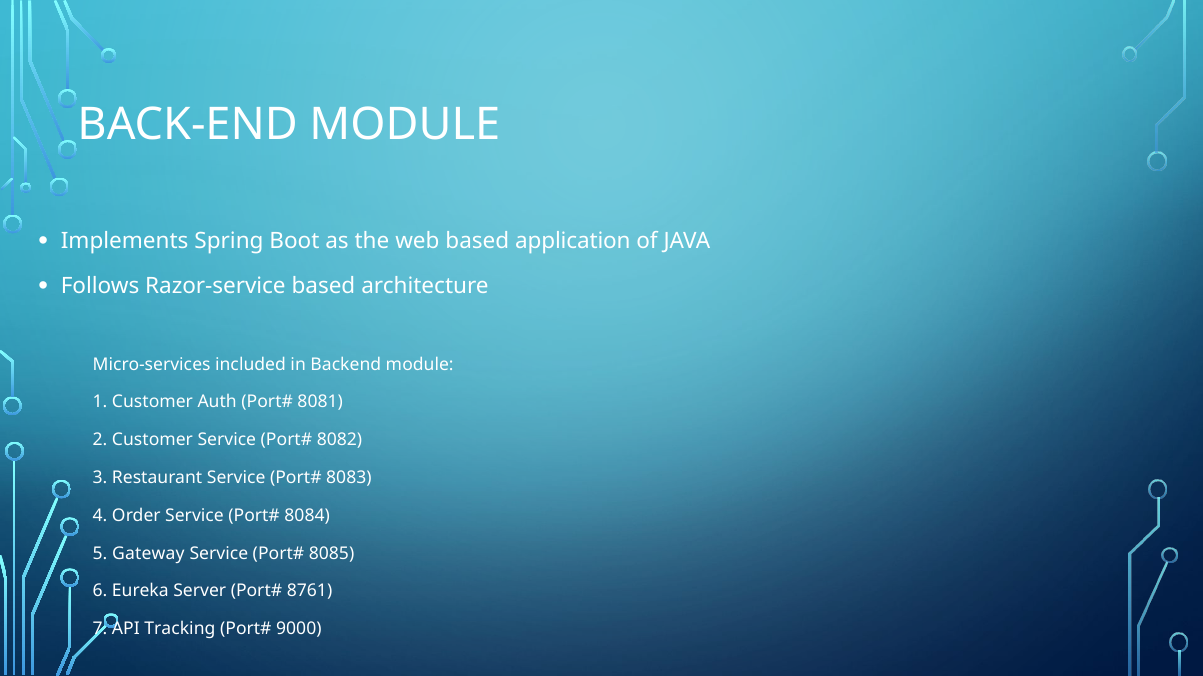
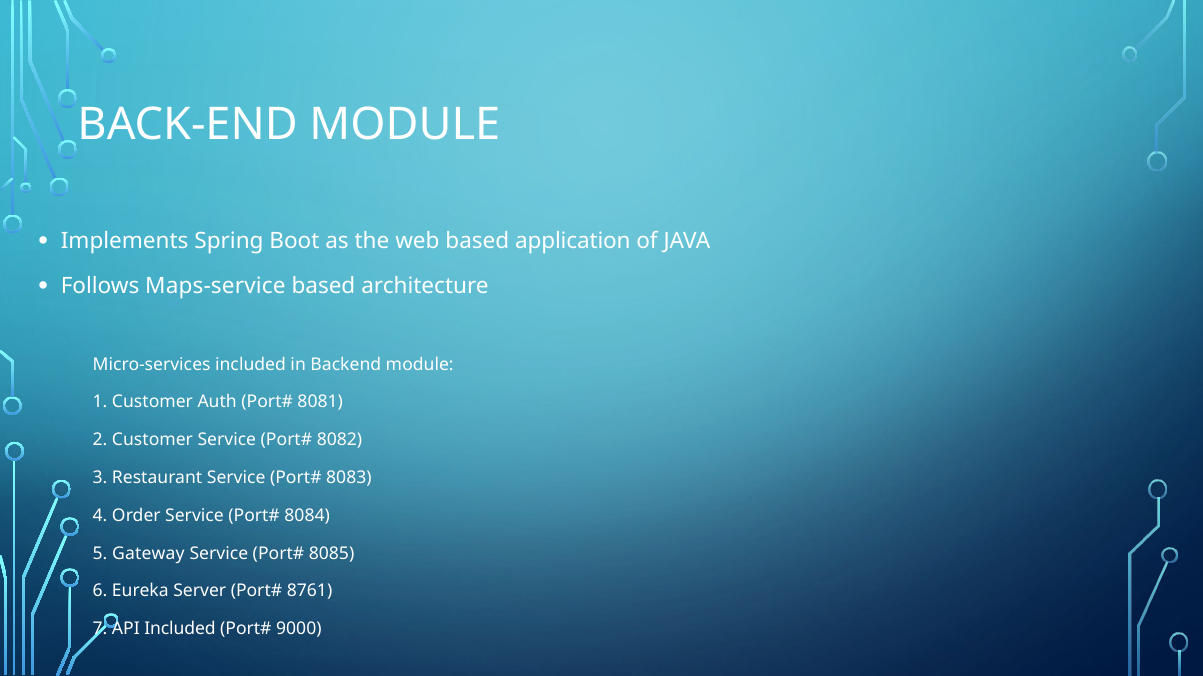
Razor-service: Razor-service -> Maps-service
API Tracking: Tracking -> Included
